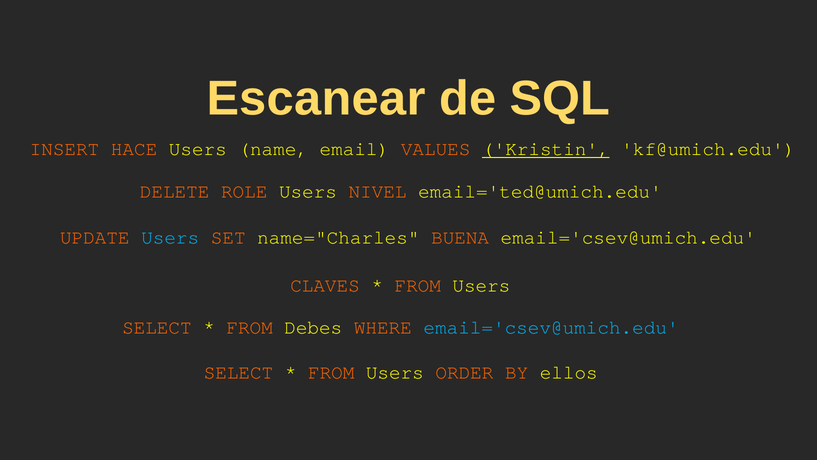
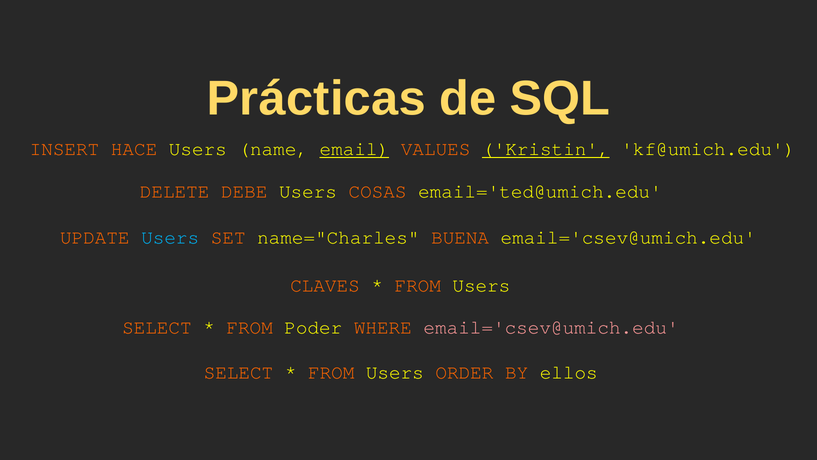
Escanear: Escanear -> Prácticas
email underline: none -> present
ROLE: ROLE -> DEBE
NIVEL: NIVEL -> COSAS
Debes: Debes -> Poder
email='csev@umich.edu at (551, 327) colour: light blue -> pink
